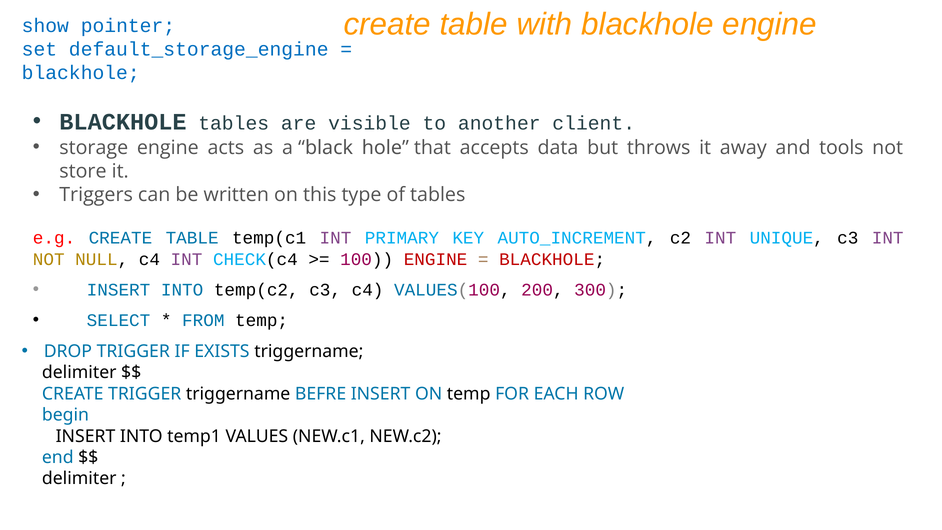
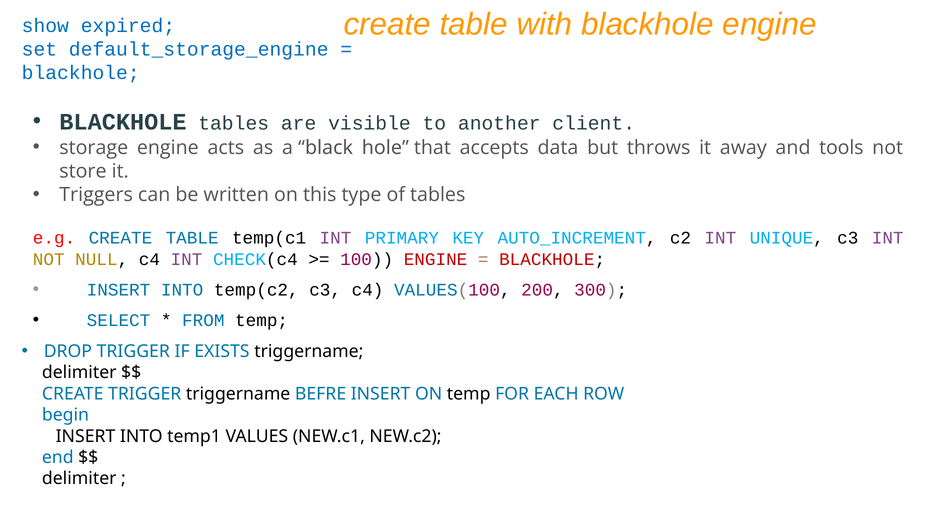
pointer: pointer -> expired
